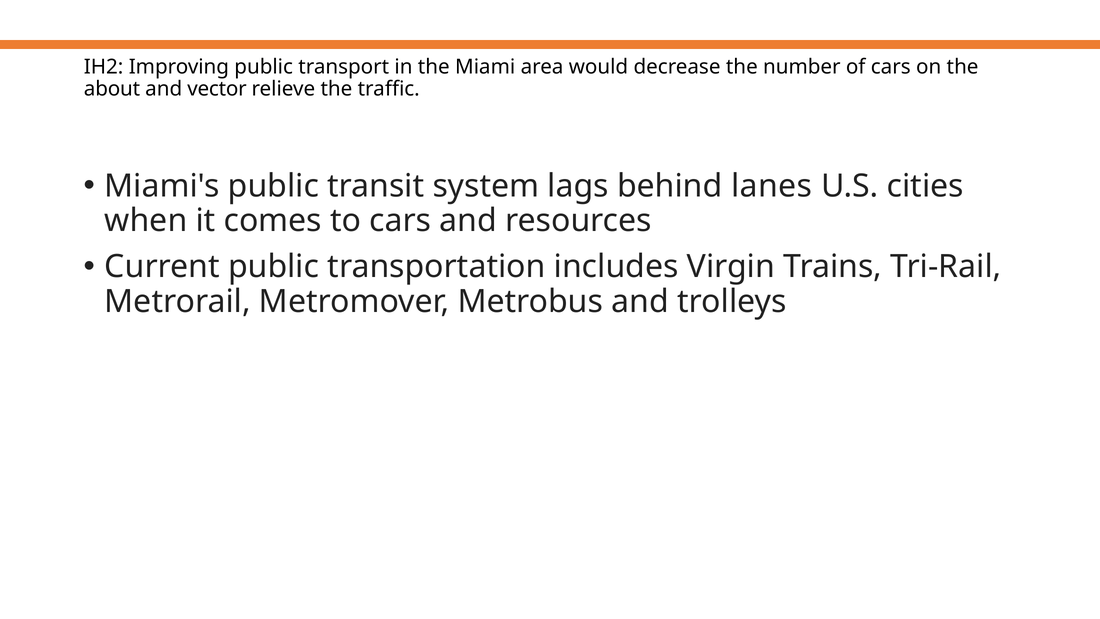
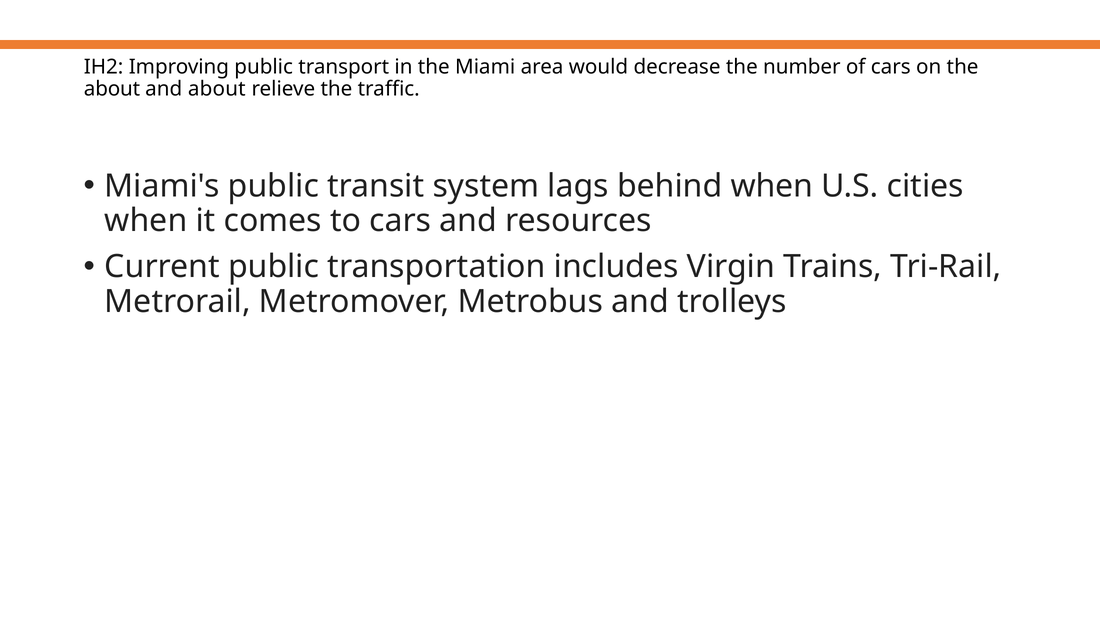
and vector: vector -> about
behind lanes: lanes -> when
